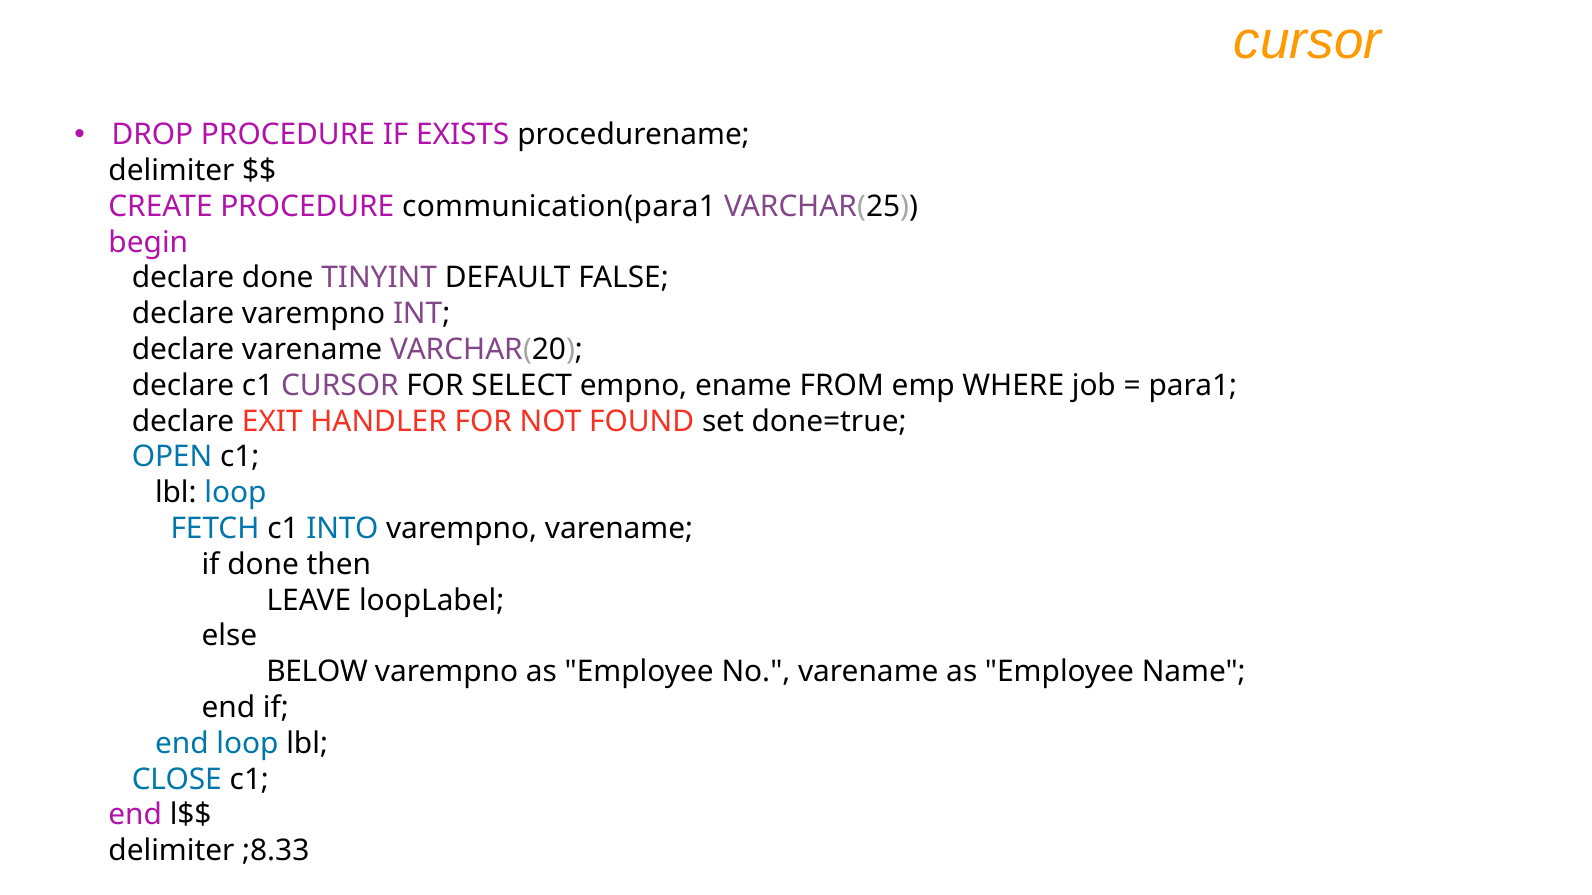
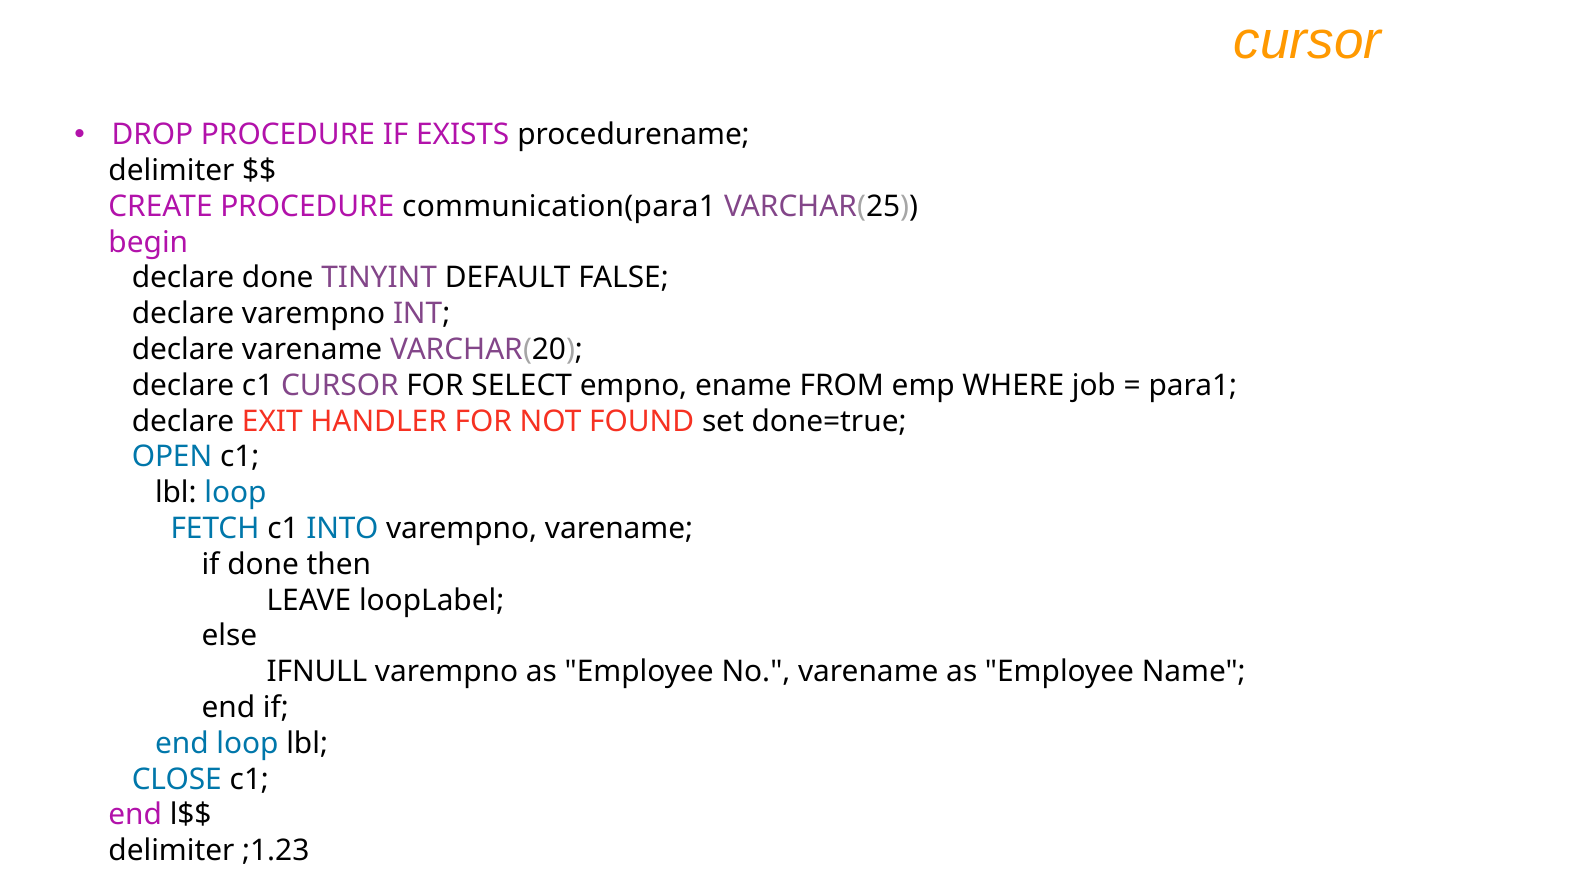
BELOW: BELOW -> IFNULL
;8.33: ;8.33 -> ;1.23
